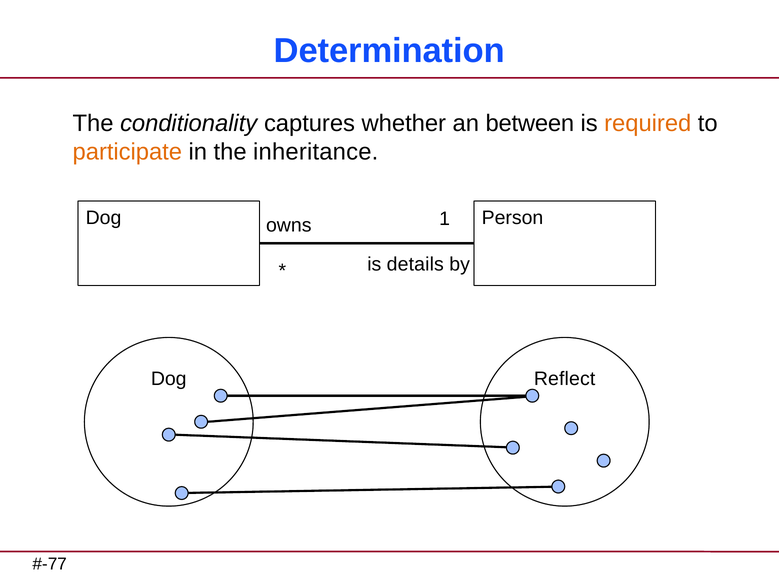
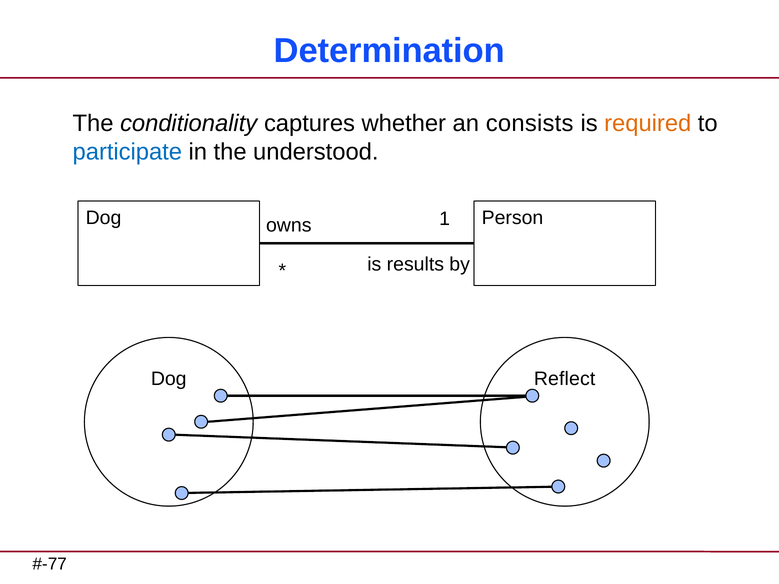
between: between -> consists
participate colour: orange -> blue
inheritance: inheritance -> understood
details: details -> results
